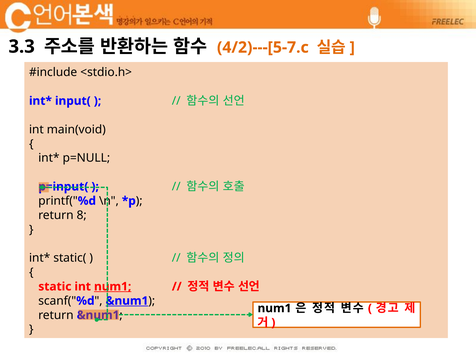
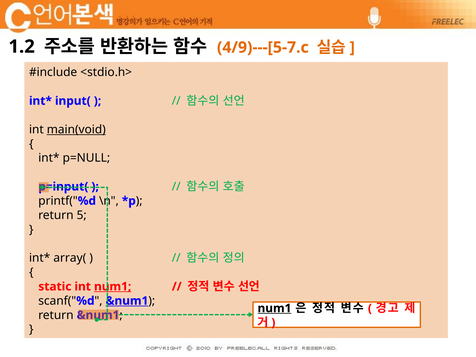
3.3: 3.3 -> 1.2
4/2)---[5-7.c: 4/2)---[5-7.c -> 4/9)---[5-7.c
main(void underline: none -> present
8: 8 -> 5
static(: static( -> array(
num1 at (274, 308) underline: none -> present
